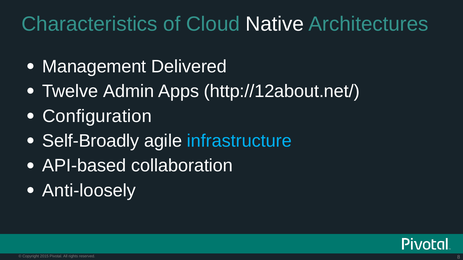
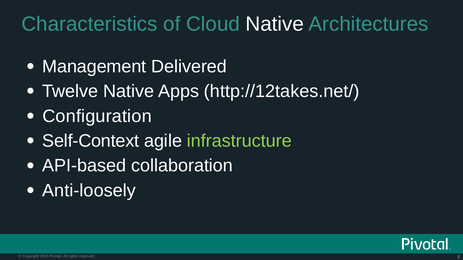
Twelve Admin: Admin -> Native
http://12about.net/: http://12about.net/ -> http://12takes.net/
Self-Broadly: Self-Broadly -> Self-Context
infrastructure colour: light blue -> light green
